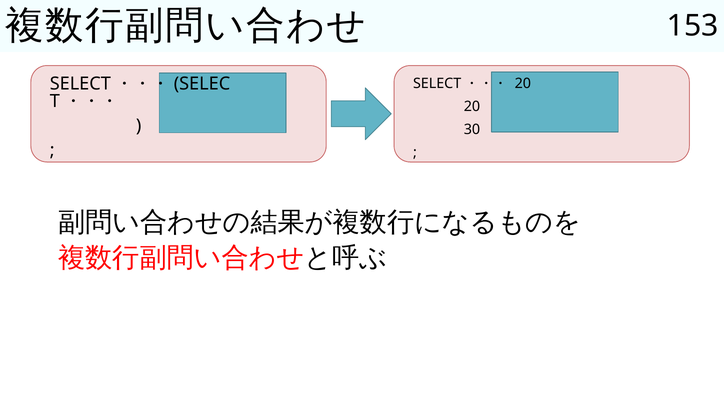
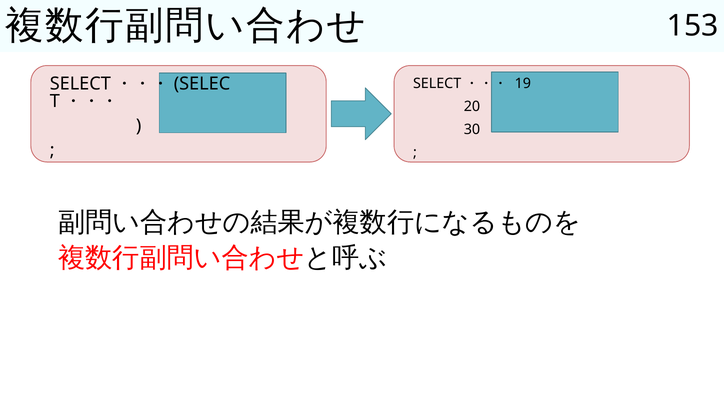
20 at (523, 83): 20 -> 19
